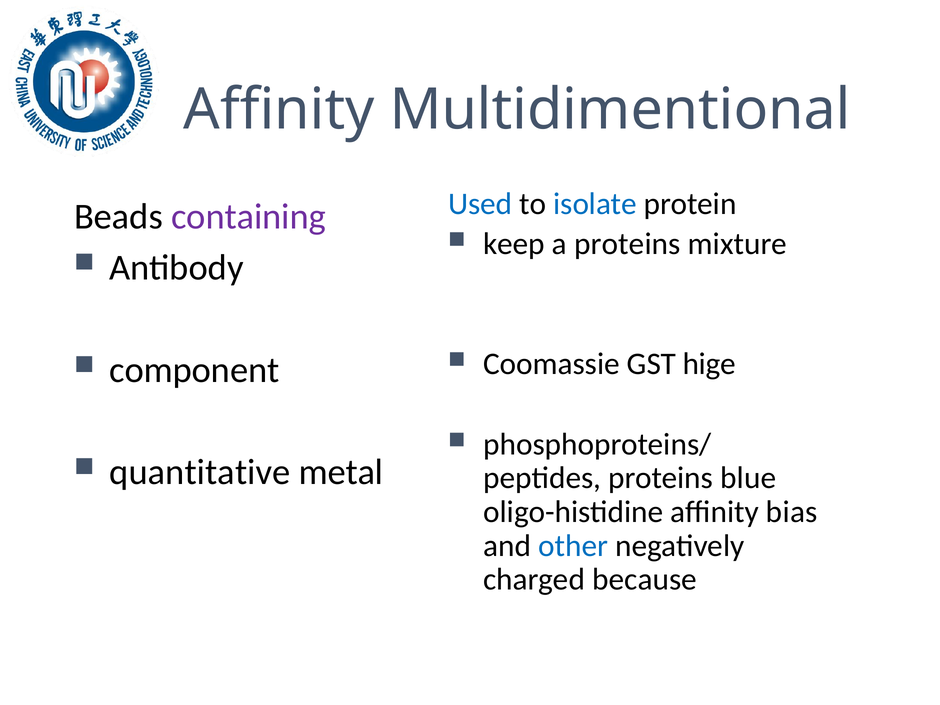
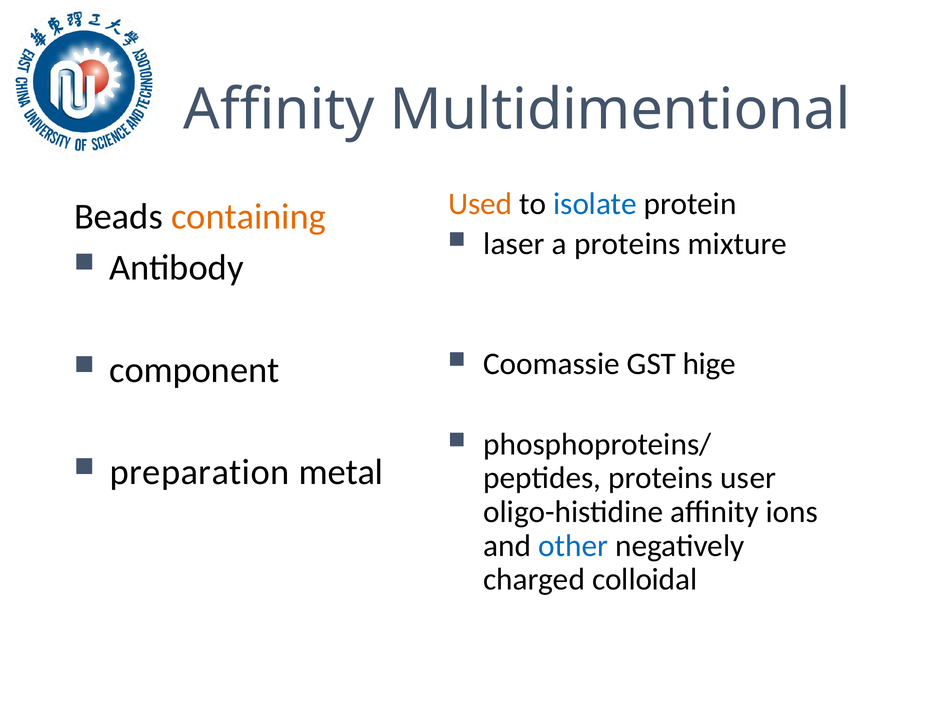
Used colour: blue -> orange
containing colour: purple -> orange
keep: keep -> laser
quantitative: quantitative -> preparation
blue: blue -> user
bias: bias -> ions
because: because -> colloidal
